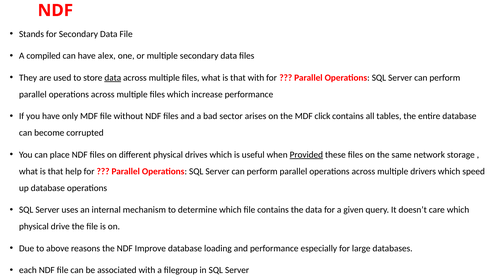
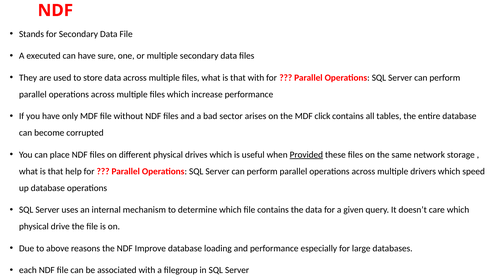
compiled: compiled -> executed
alex: alex -> sure
data at (113, 77) underline: present -> none
